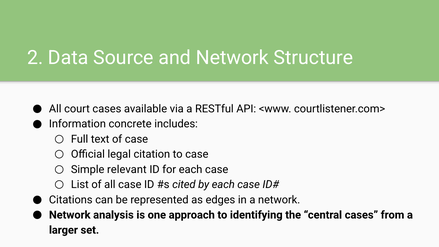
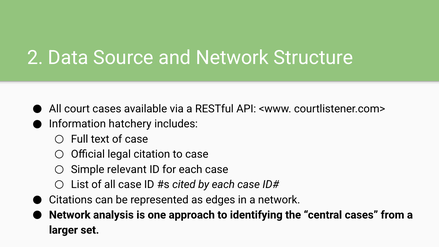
concrete: concrete -> hatchery
